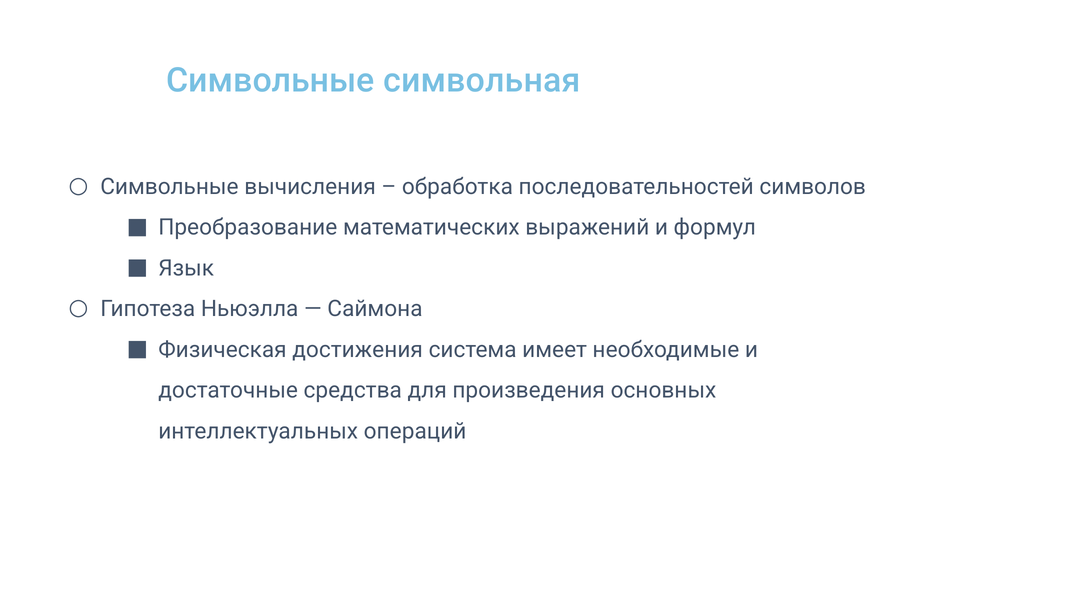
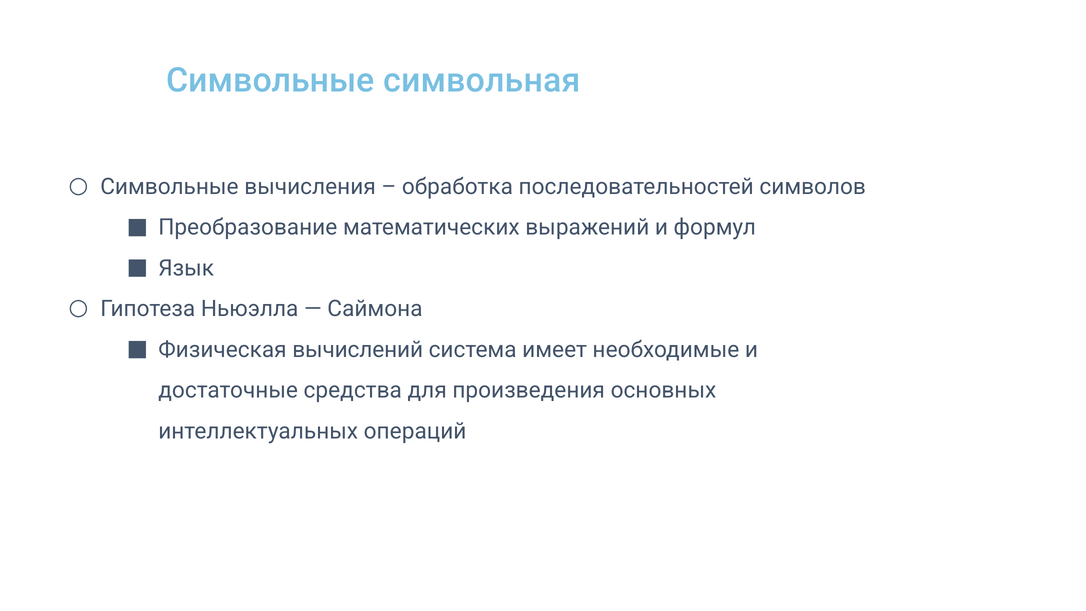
достижения: достижения -> вычислений
